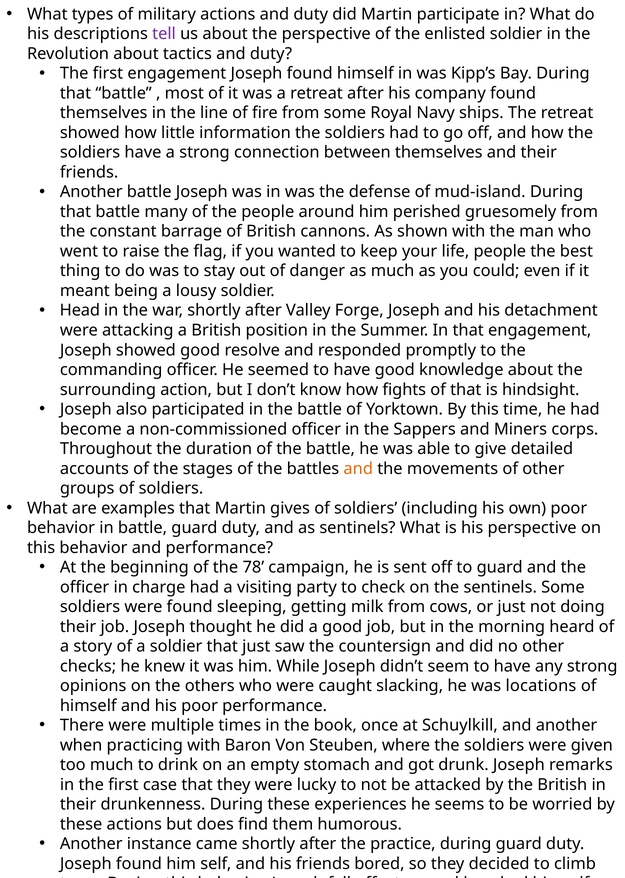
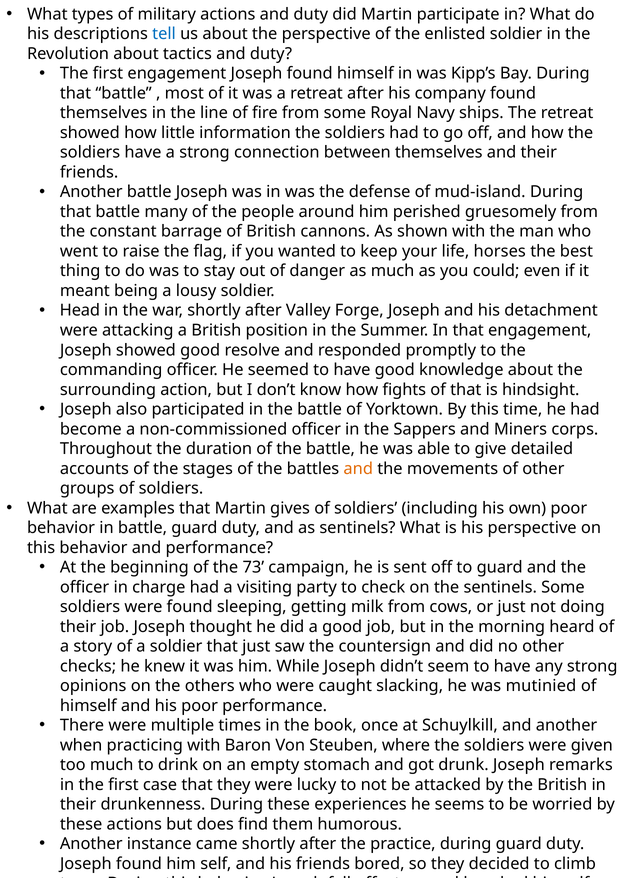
tell colour: purple -> blue
life people: people -> horses
78: 78 -> 73
locations: locations -> mutinied
